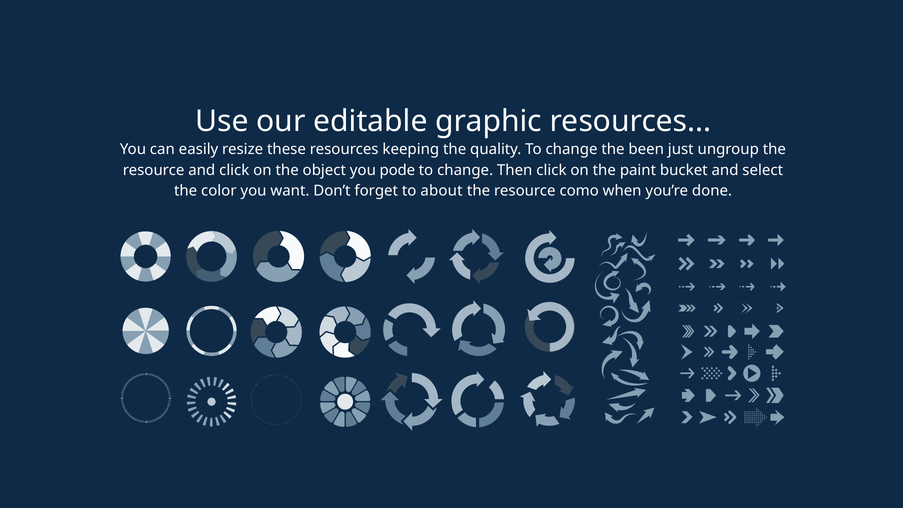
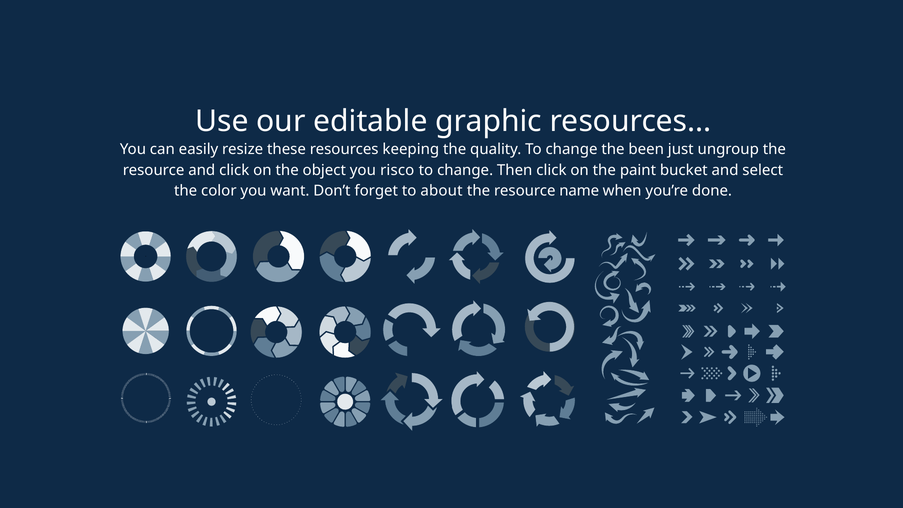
pode: pode -> risco
como: como -> name
